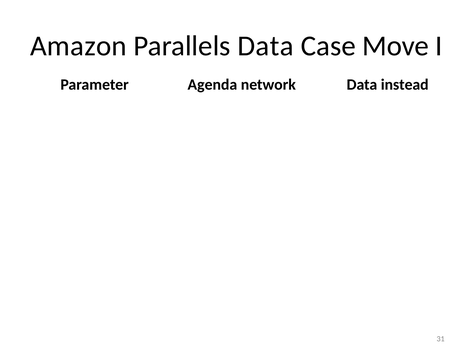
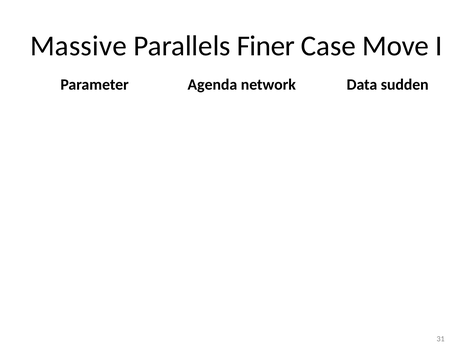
Amazon: Amazon -> Massive
Parallels Data: Data -> Finer
instead: instead -> sudden
